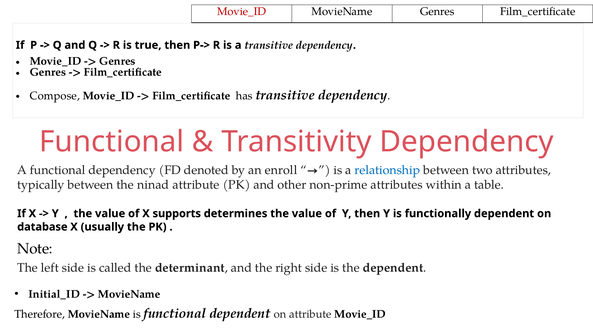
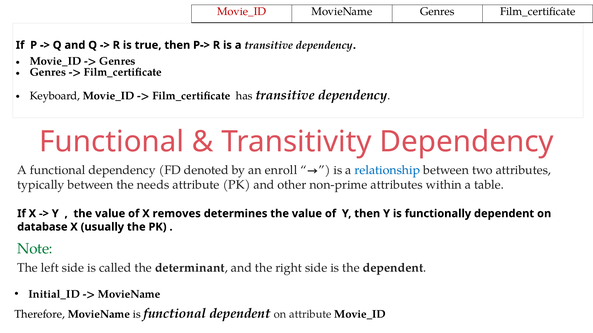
Compose: Compose -> Keyboard
ninad: ninad -> needs
supports: supports -> removes
Note colour: black -> green
